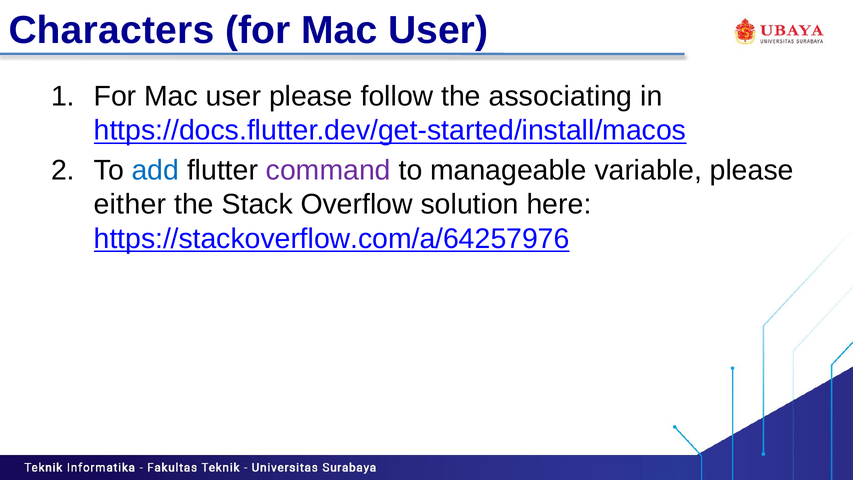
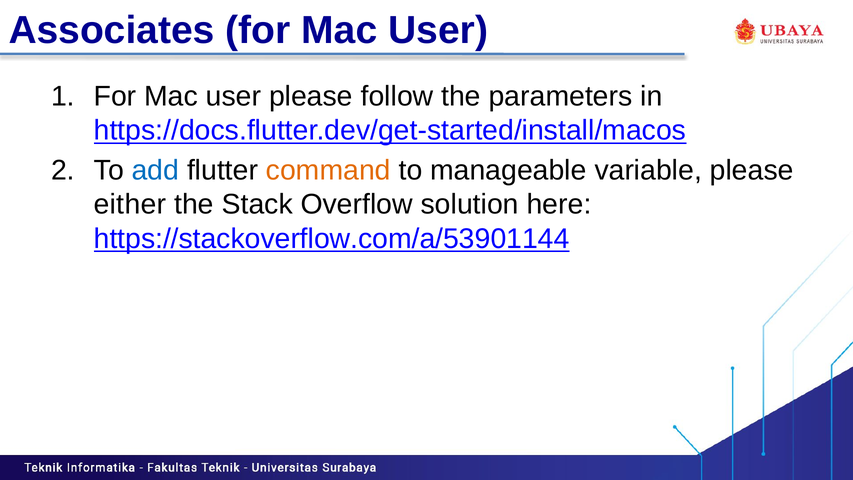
Characters: Characters -> Associates
associating: associating -> parameters
command colour: purple -> orange
https://stackoverflow.com/a/64257976: https://stackoverflow.com/a/64257976 -> https://stackoverflow.com/a/53901144
